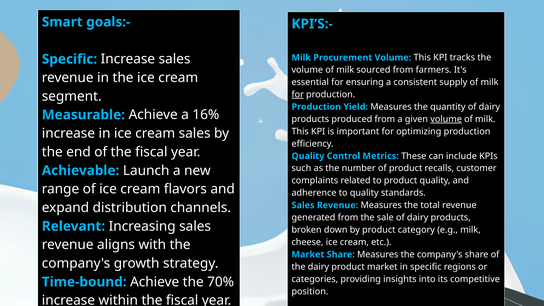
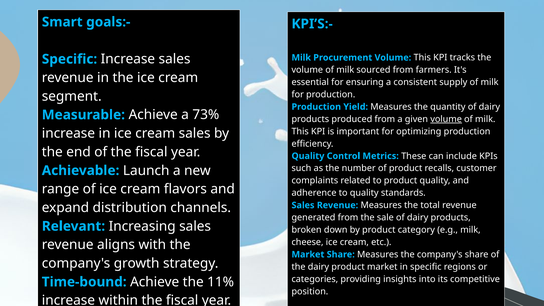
for at (298, 94) underline: present -> none
16%: 16% -> 73%
70%: 70% -> 11%
